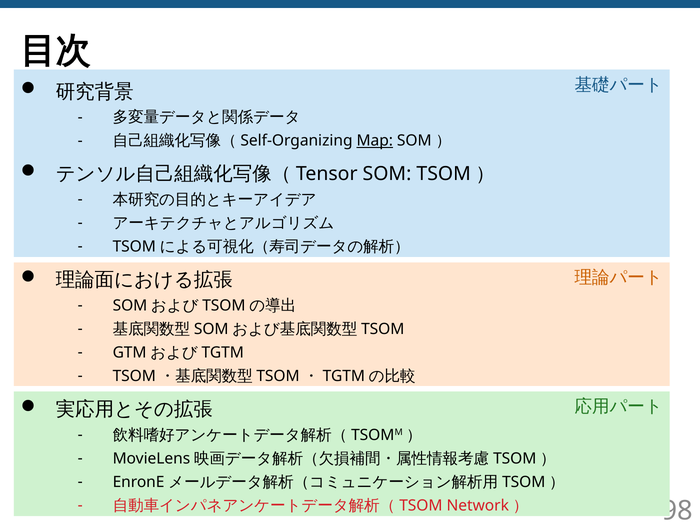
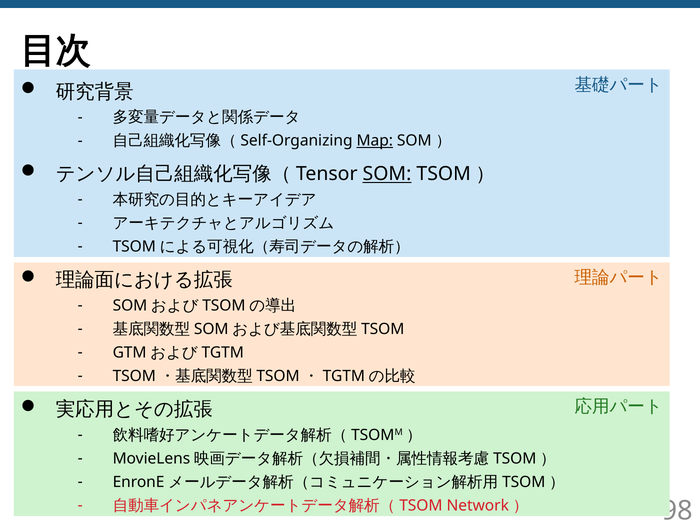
SOM at (387, 174) underline: none -> present
